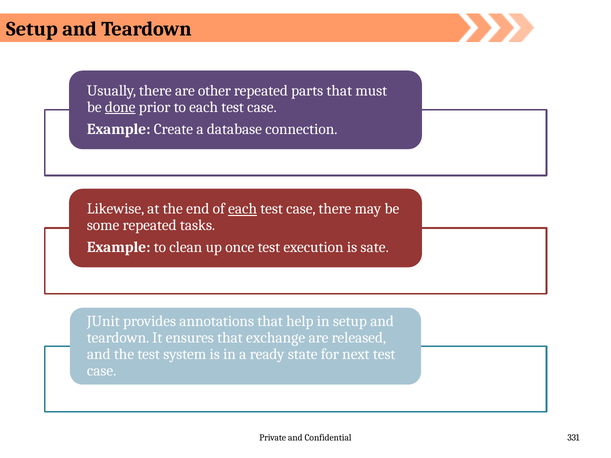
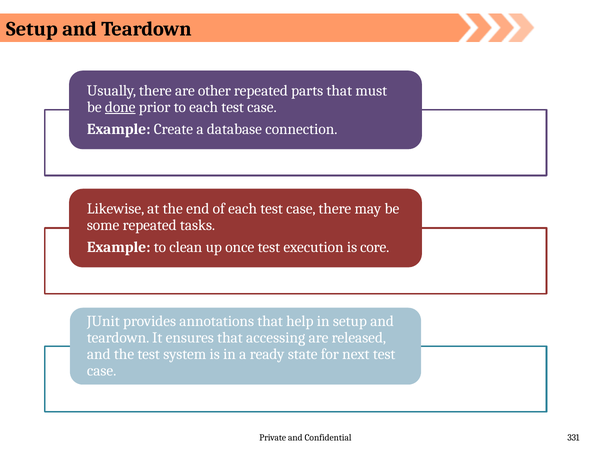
each at (243, 209) underline: present -> none
sate: sate -> core
exchange: exchange -> accessing
